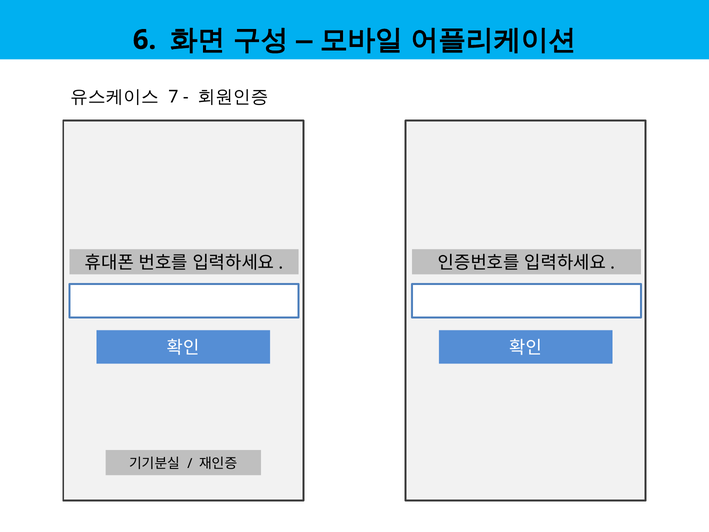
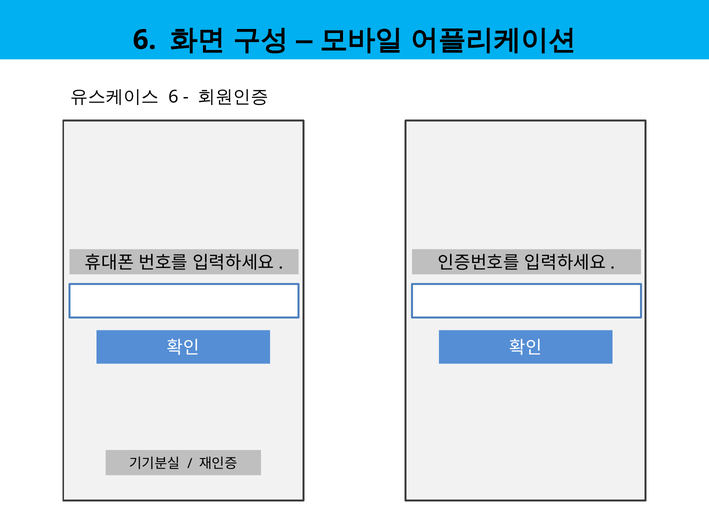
7 at (173, 97): 7 -> 6
